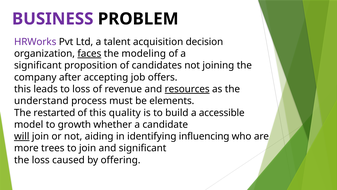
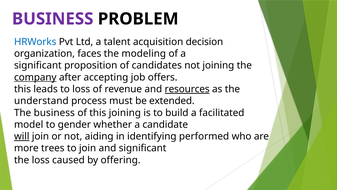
HRWorks colour: purple -> blue
faces underline: present -> none
company underline: none -> present
elements: elements -> extended
The restarted: restarted -> business
this quality: quality -> joining
accessible: accessible -> facilitated
growth: growth -> gender
influencing: influencing -> performed
